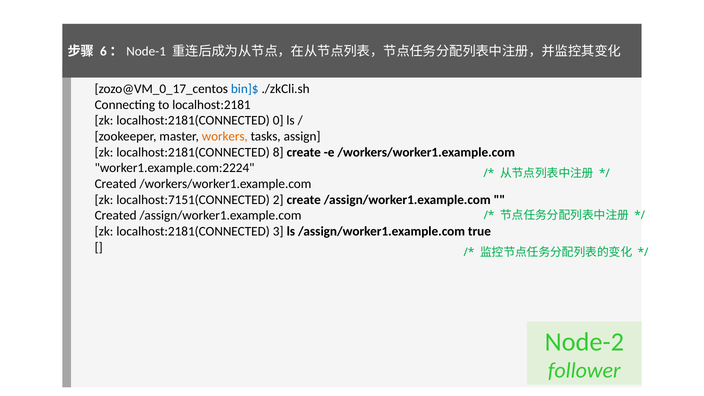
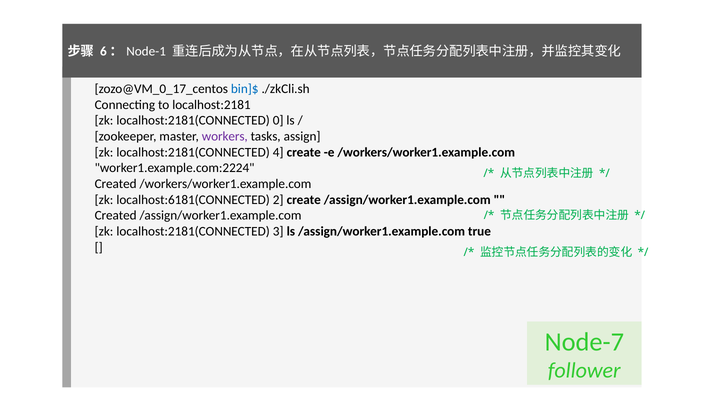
workers colour: orange -> purple
8: 8 -> 4
localhost:7151(CONNECTED: localhost:7151(CONNECTED -> localhost:6181(CONNECTED
Node-2: Node-2 -> Node-7
